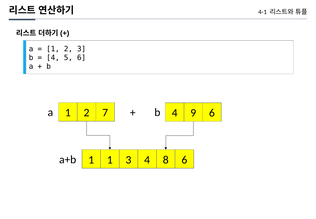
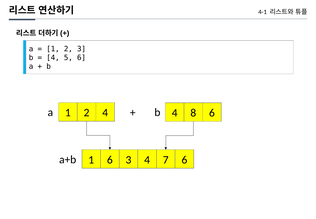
9: 9 -> 8
2 7: 7 -> 4
1 1: 1 -> 6
8: 8 -> 7
